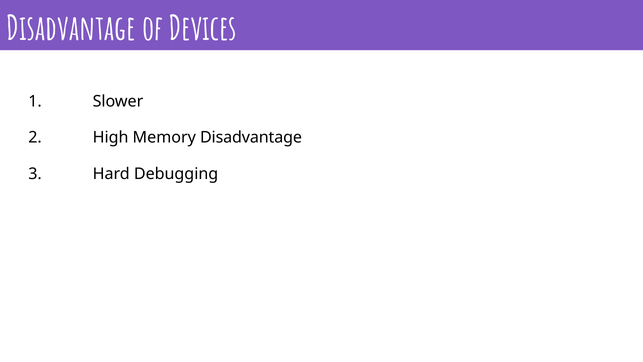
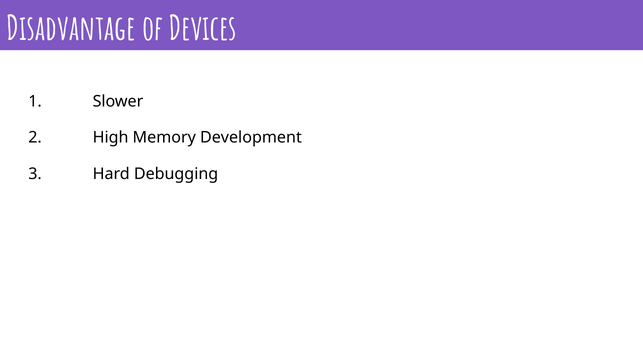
Memory Disadvantage: Disadvantage -> Development
